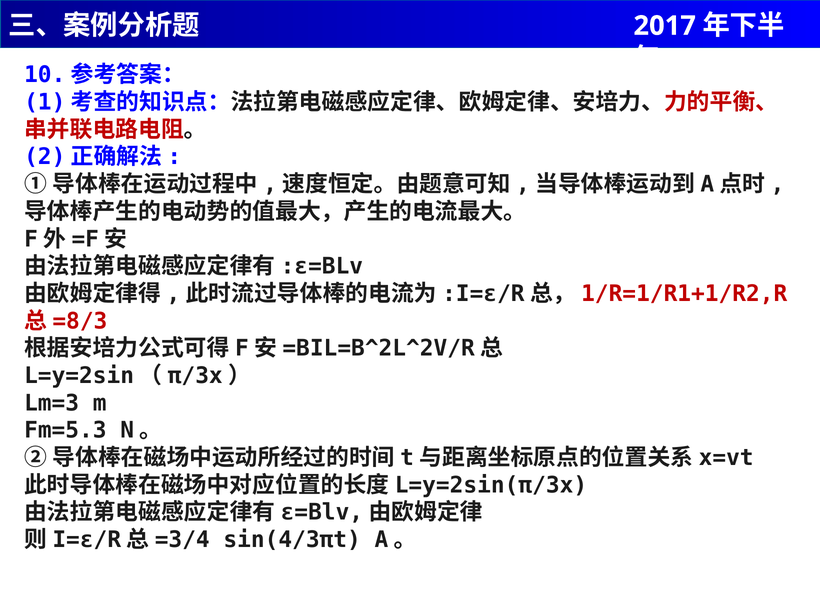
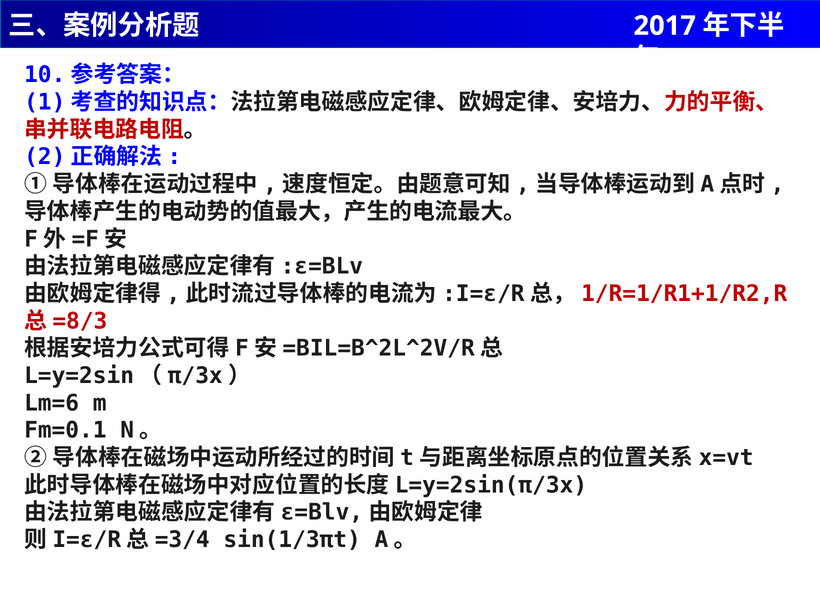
Lm=3: Lm=3 -> Lm=6
Fm=5.3: Fm=5.3 -> Fm=0.1
sin(4/3πt: sin(4/3πt -> sin(1/3πt
